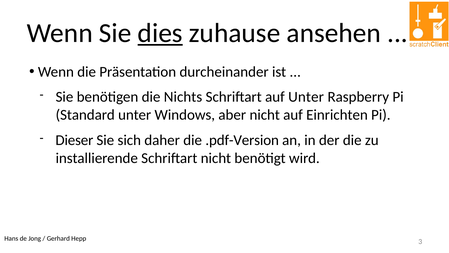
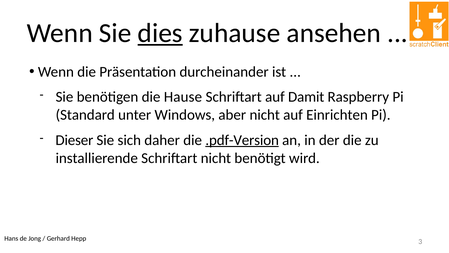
Nichts: Nichts -> Hause
auf Unter: Unter -> Damit
.pdf-Version underline: none -> present
